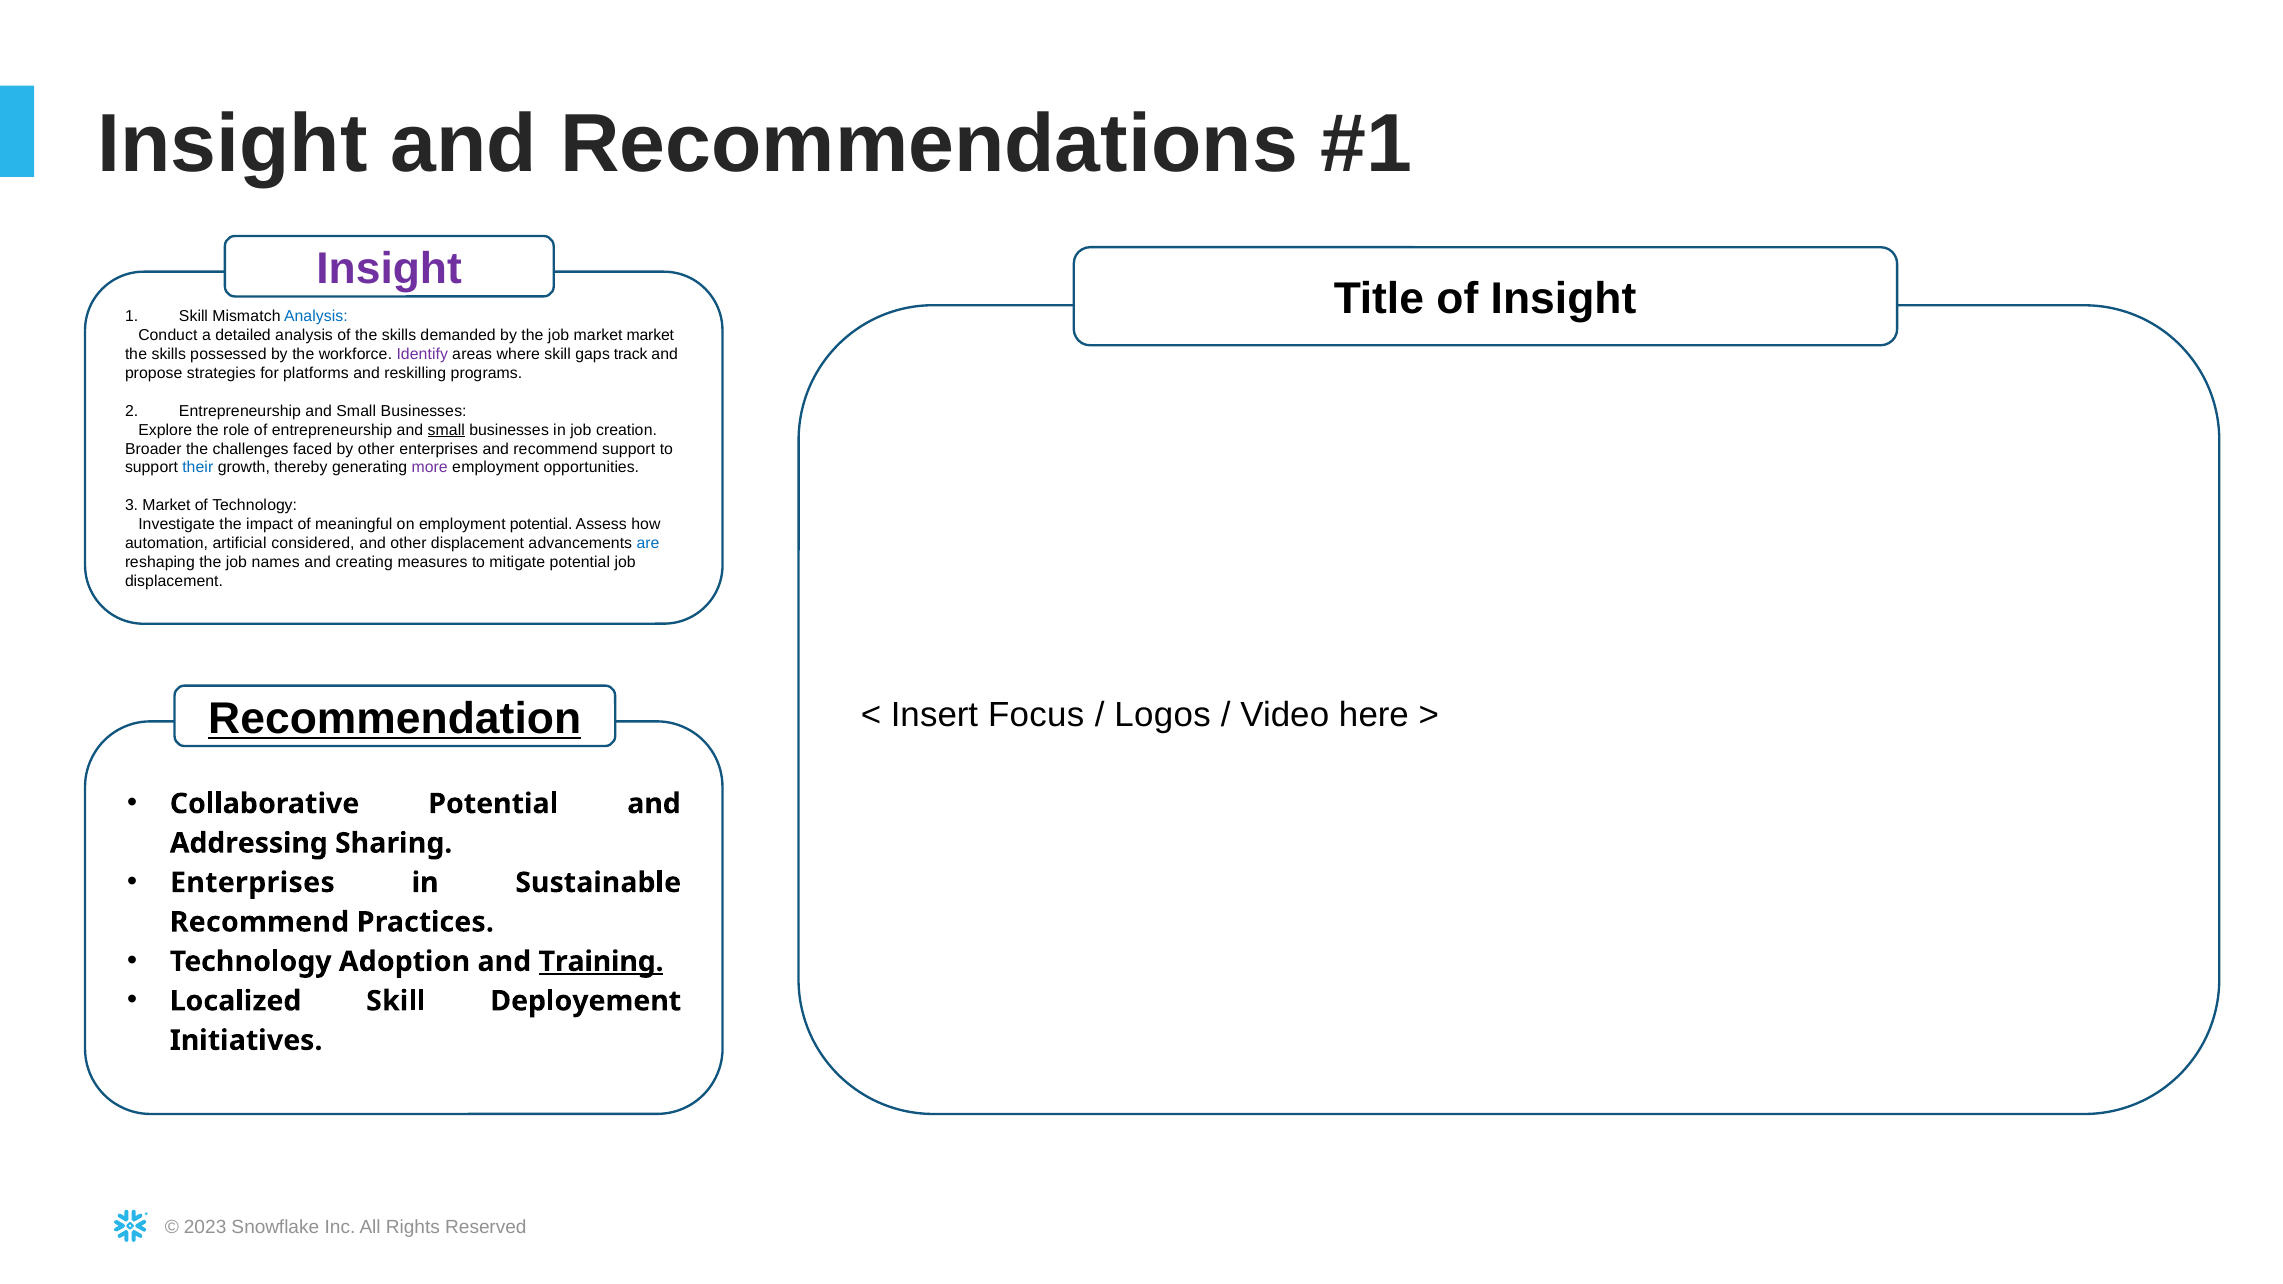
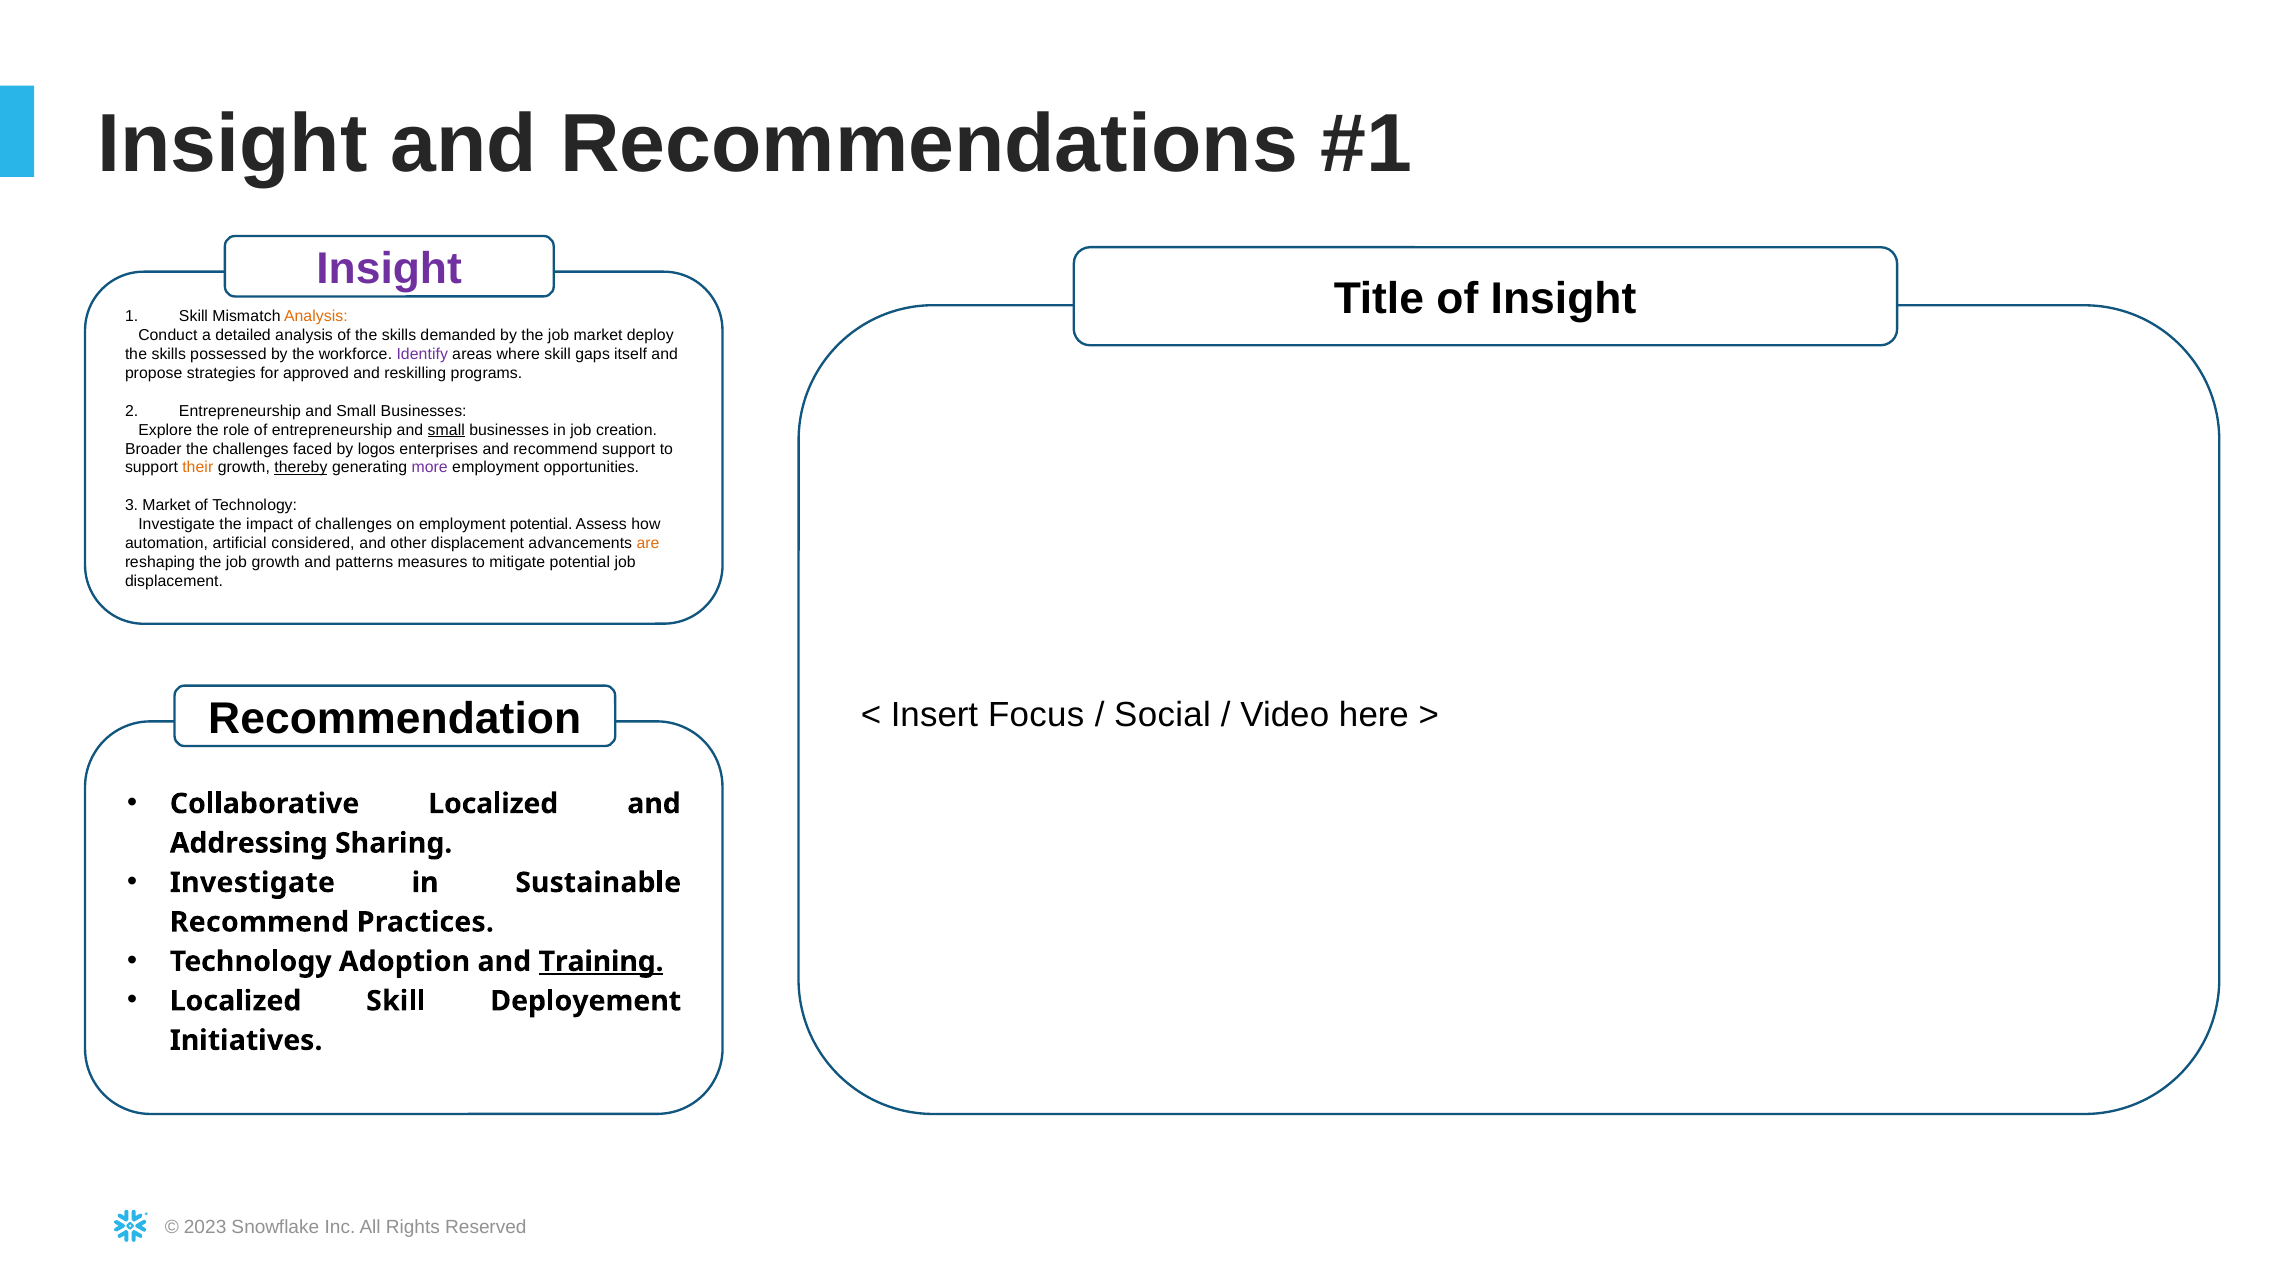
Analysis at (316, 316) colour: blue -> orange
market market: market -> deploy
track: track -> itself
platforms: platforms -> approved
by other: other -> logos
their colour: blue -> orange
thereby underline: none -> present
of meaningful: meaningful -> challenges
are colour: blue -> orange
job names: names -> growth
creating: creating -> patterns
Recommendation underline: present -> none
Logos: Logos -> Social
Collaborative Potential: Potential -> Localized
Enterprises at (252, 883): Enterprises -> Investigate
